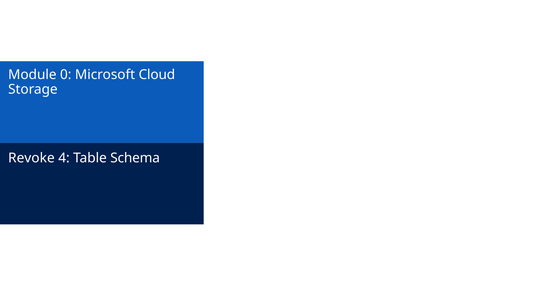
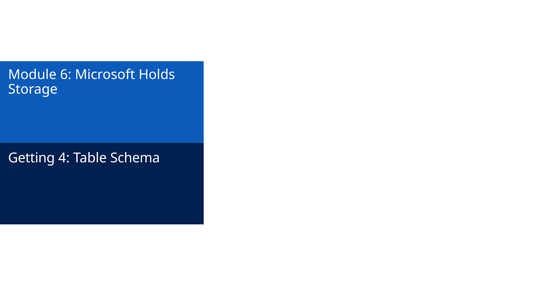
0: 0 -> 6
Cloud: Cloud -> Holds
Revoke: Revoke -> Getting
